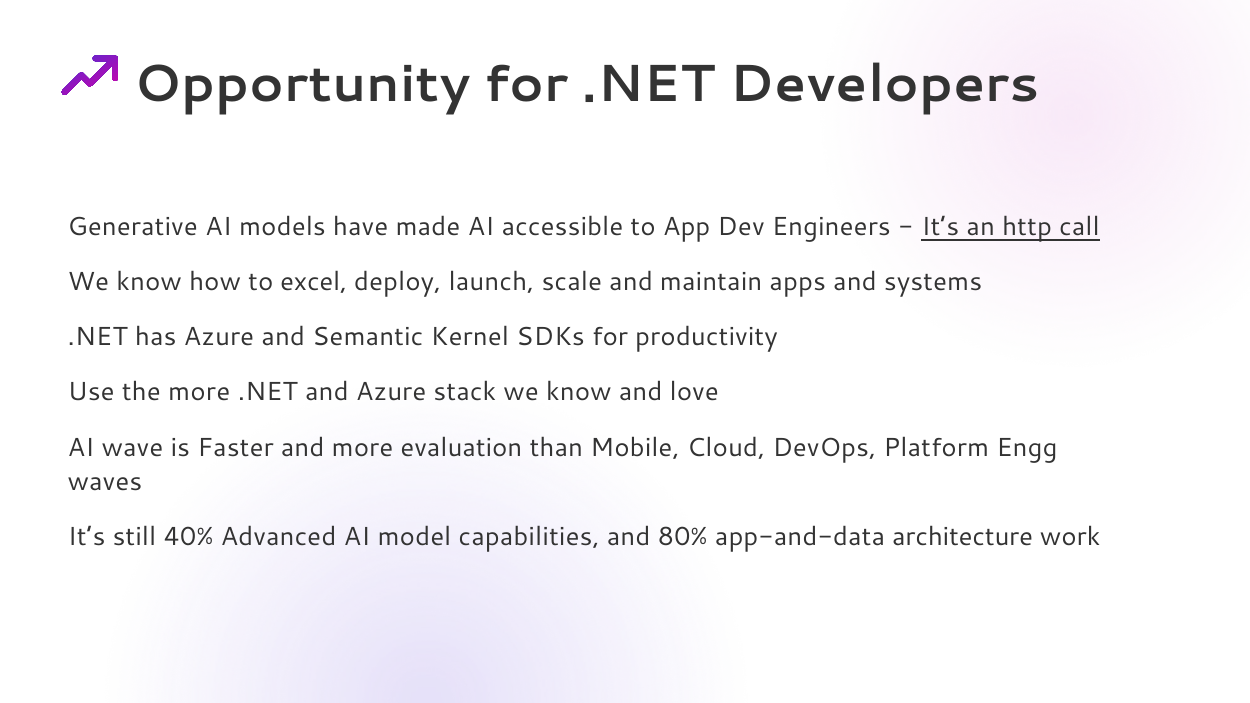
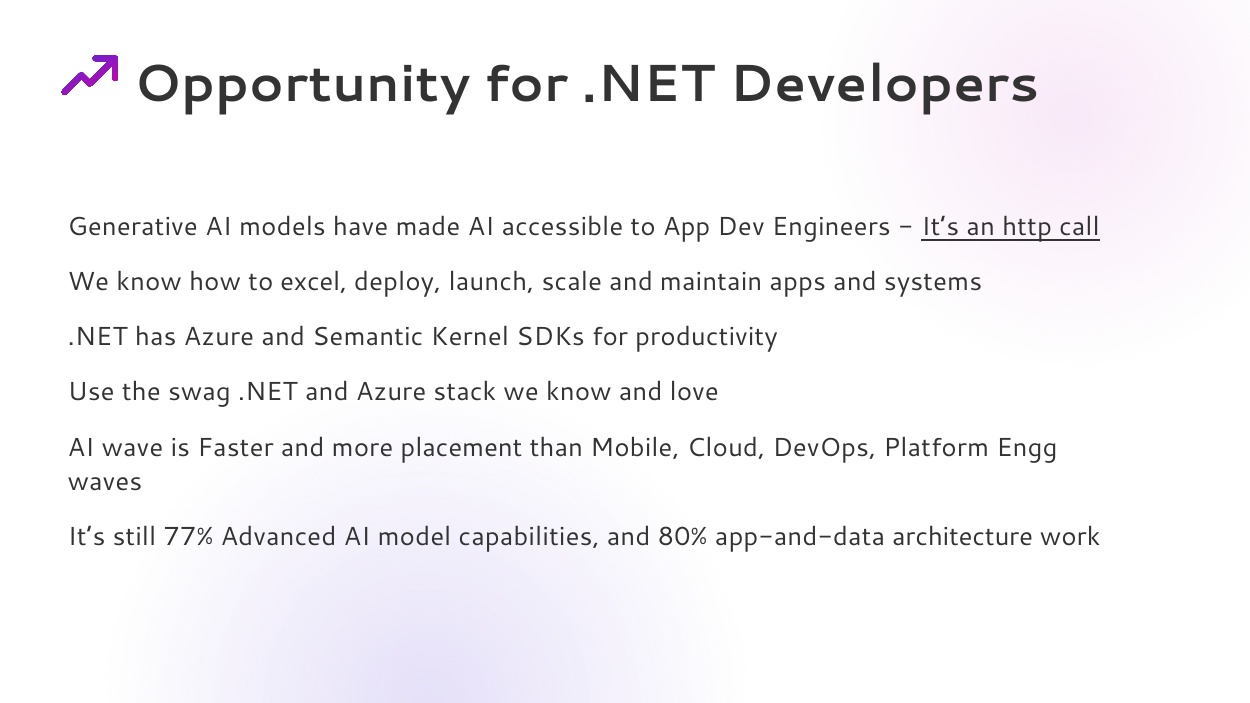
the more: more -> swag
evaluation: evaluation -> placement
40%: 40% -> 77%
